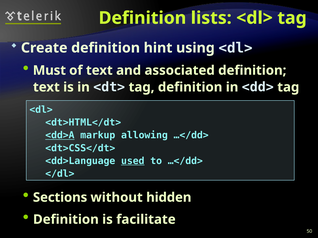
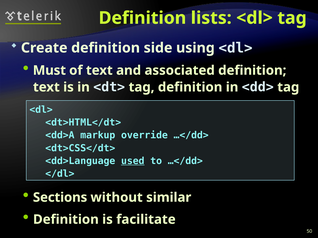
hint: hint -> side
<dd>A underline: present -> none
allowing: allowing -> override
hidden: hidden -> similar
